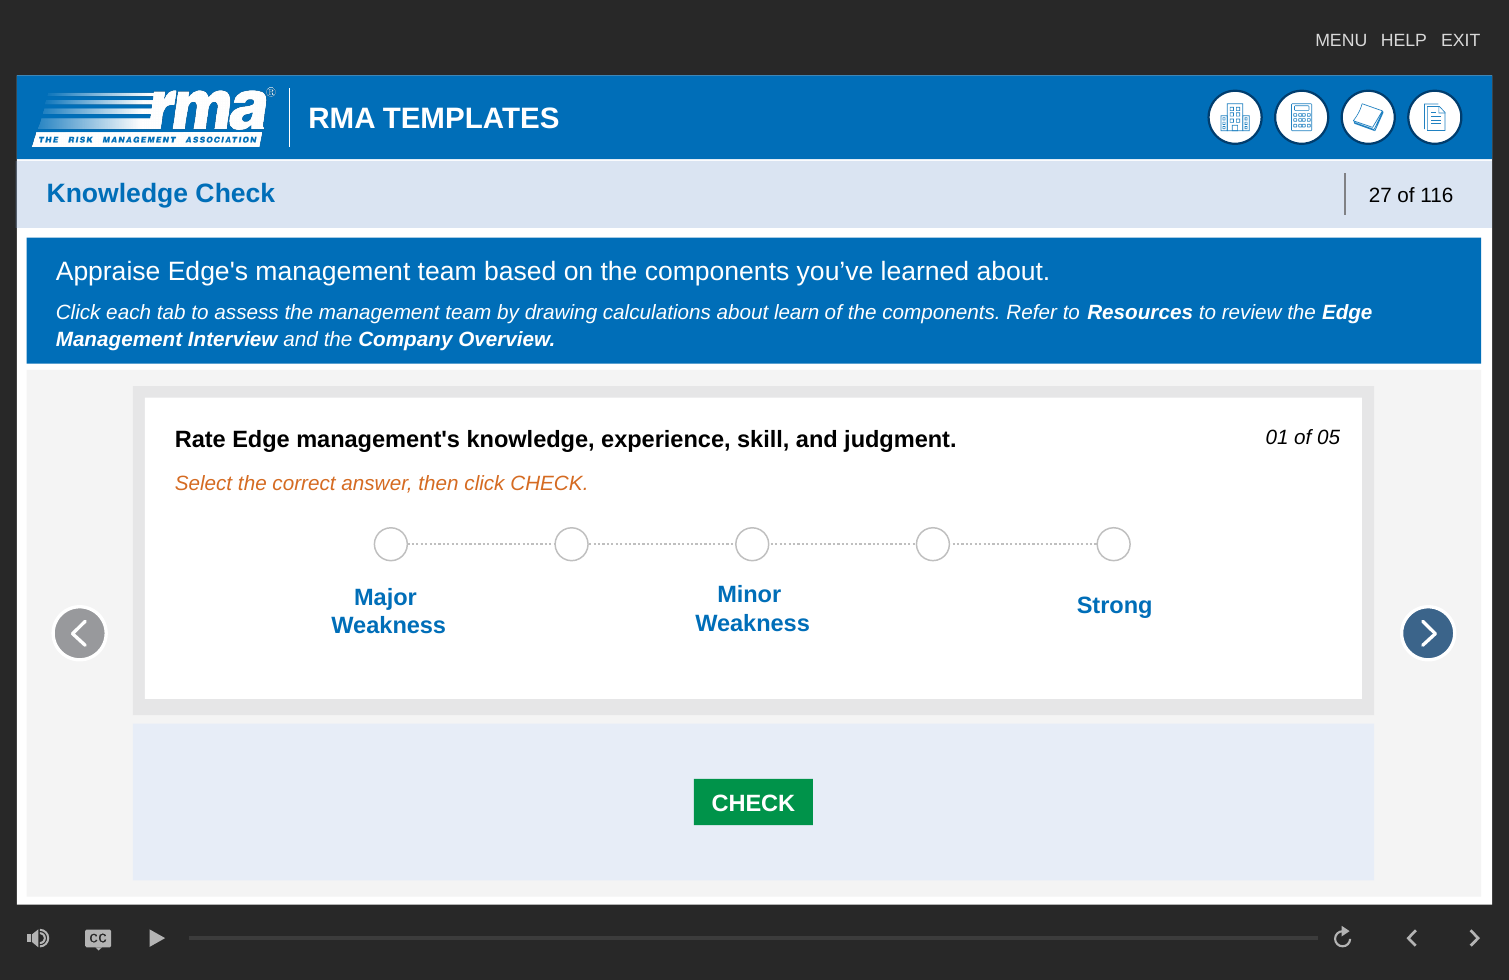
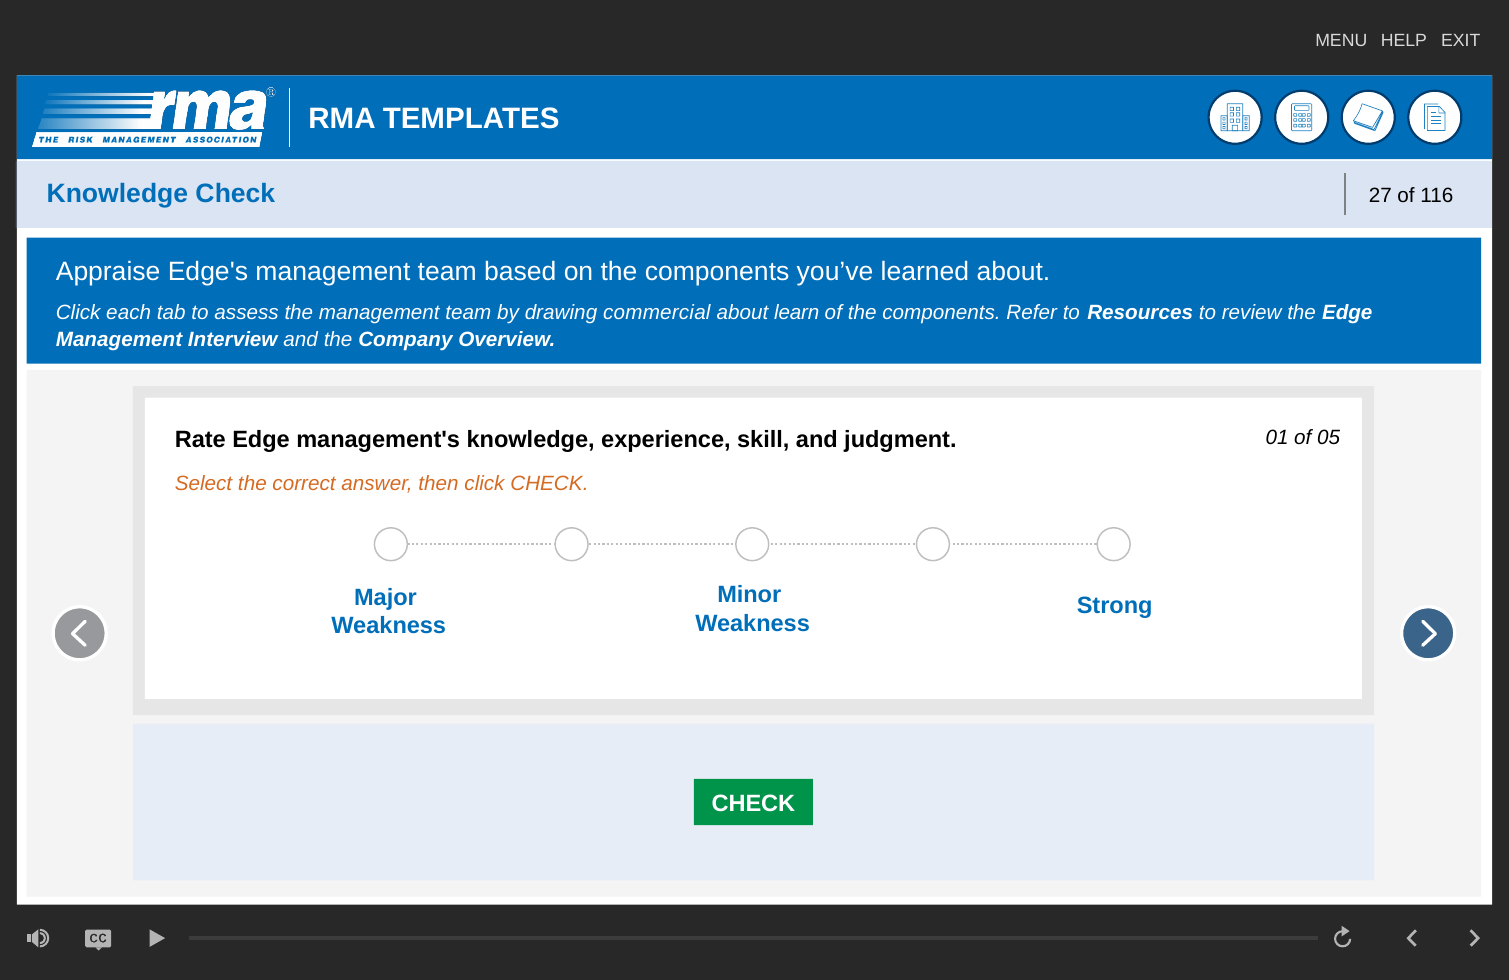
calculations: calculations -> commercial
